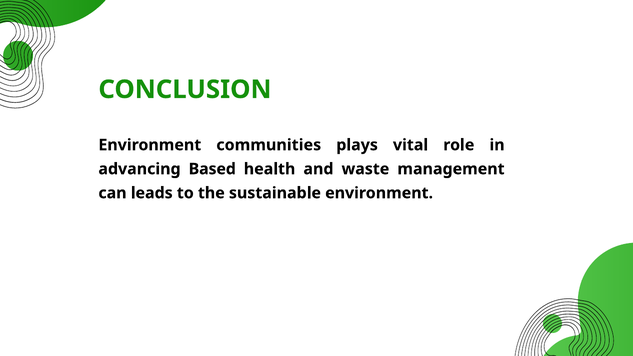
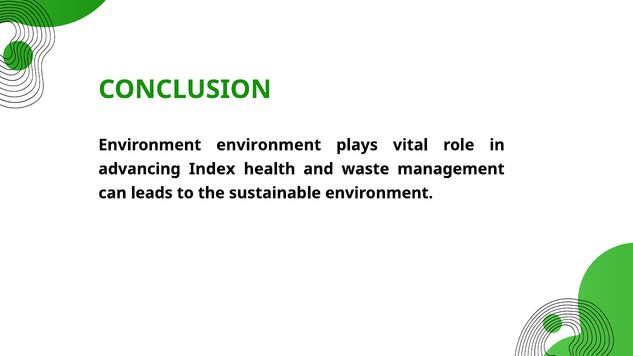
Environment communities: communities -> environment
Based: Based -> Index
